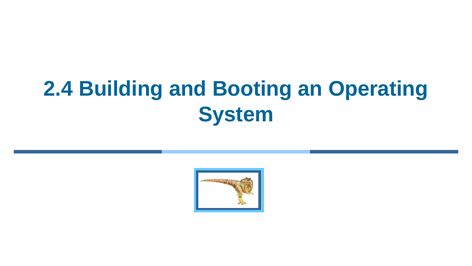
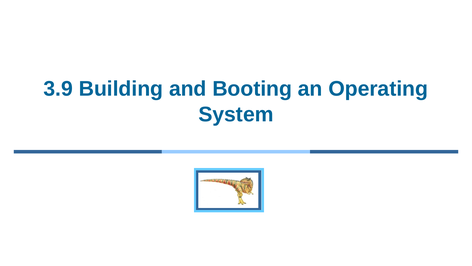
2.4: 2.4 -> 3.9
